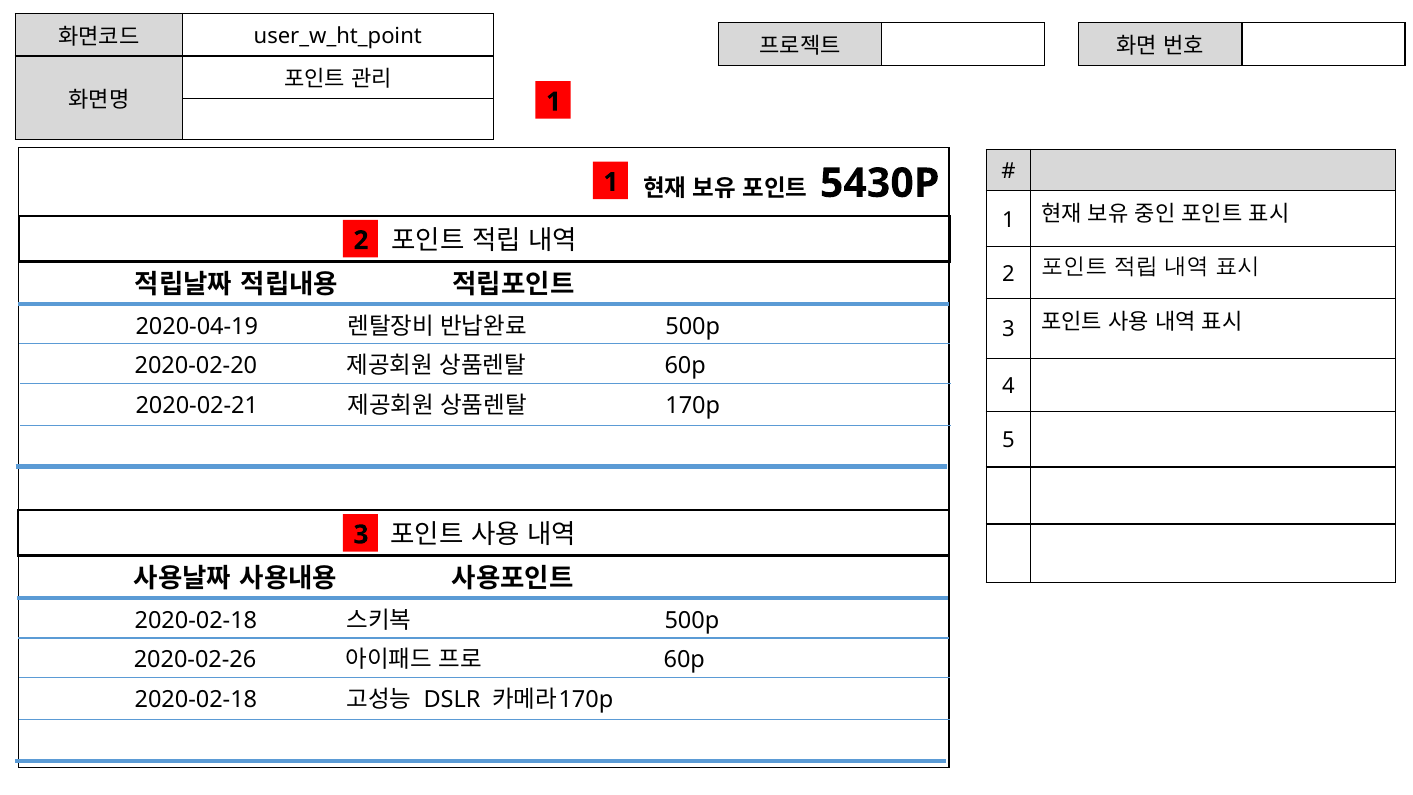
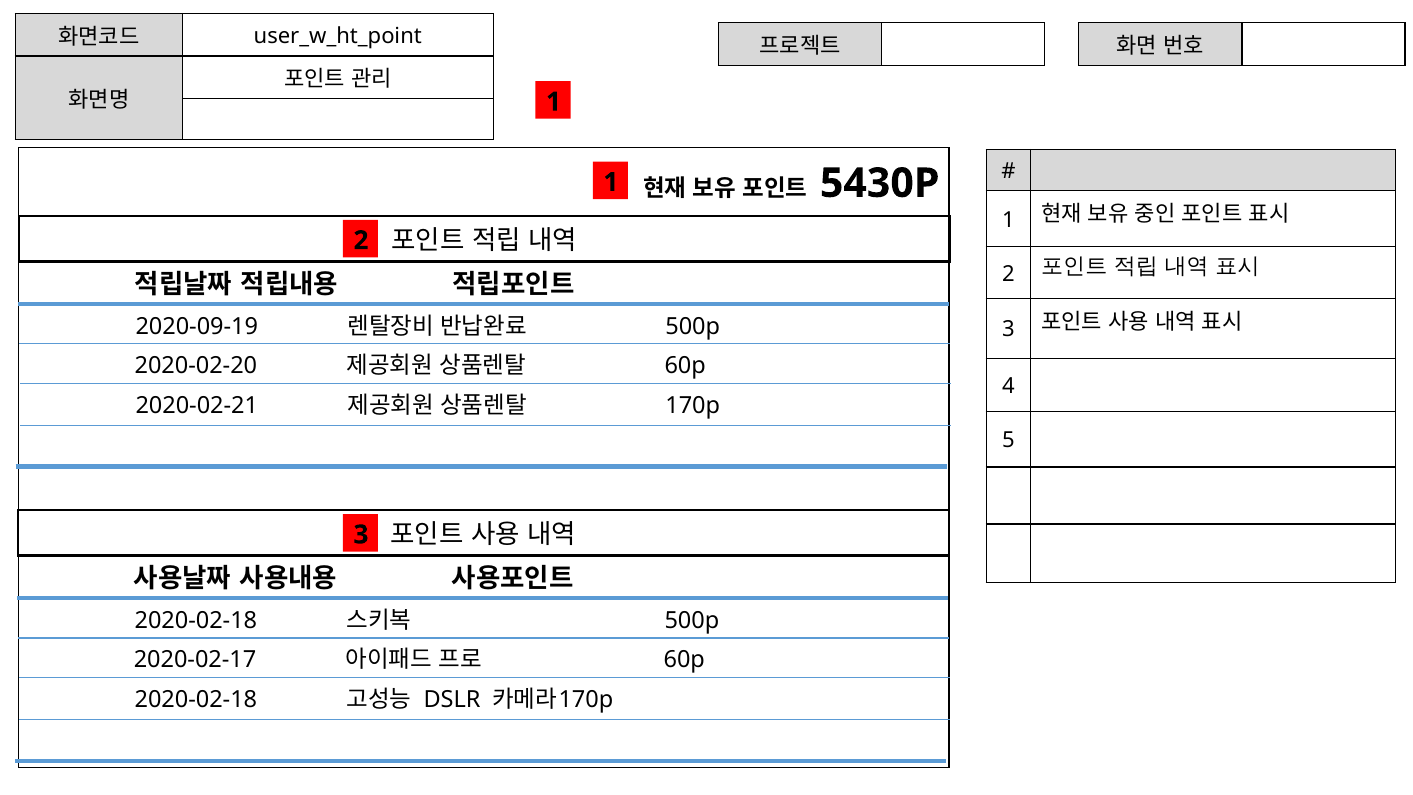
2020-04-19: 2020-04-19 -> 2020-09-19
2020-02-26: 2020-02-26 -> 2020-02-17
